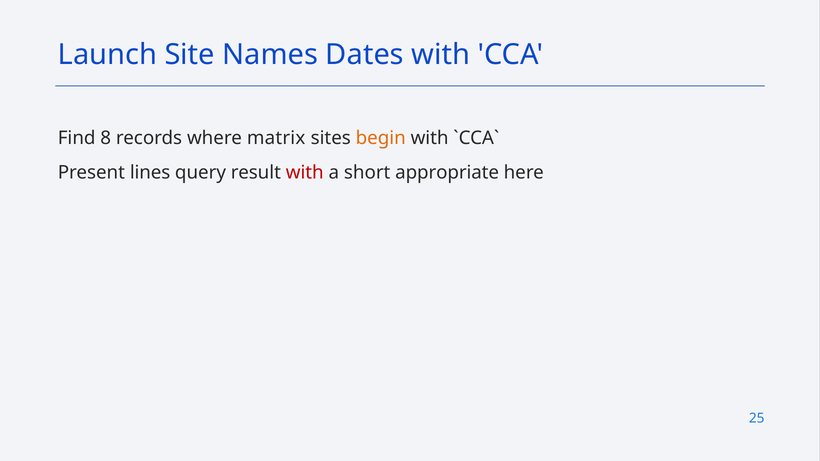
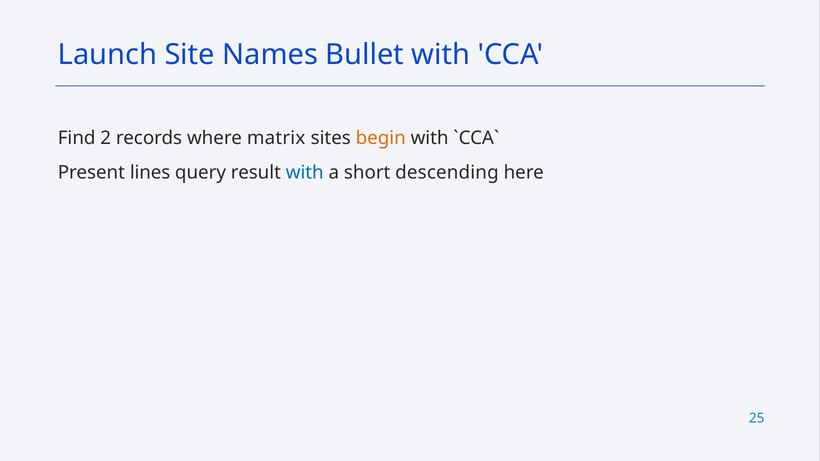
Dates: Dates -> Bullet
8: 8 -> 2
with at (305, 173) colour: red -> blue
appropriate: appropriate -> descending
